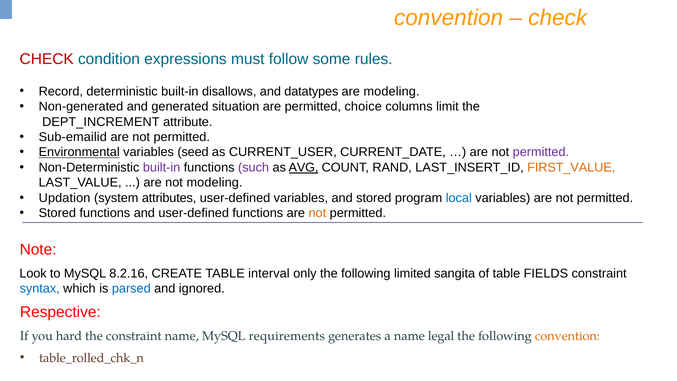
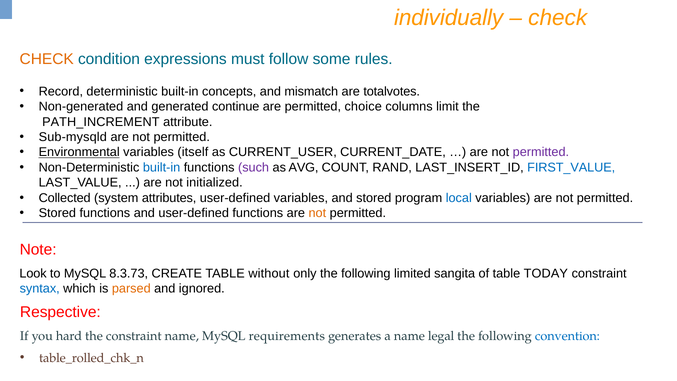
convention at (449, 18): convention -> individually
CHECK at (47, 59) colour: red -> orange
disallows: disallows -> concepts
datatypes: datatypes -> mismatch
are modeling: modeling -> totalvotes
situation: situation -> continue
DEPT_INCREMENT: DEPT_INCREMENT -> PATH_INCREMENT
Sub-emailid: Sub-emailid -> Sub-mysqld
seed: seed -> itself
built-in at (162, 167) colour: purple -> blue
AVG underline: present -> none
FIRST_VALUE colour: orange -> blue
not modeling: modeling -> initialized
Updation: Updation -> Collected
8.2.16: 8.2.16 -> 8.3.73
interval: interval -> without
FIELDS: FIELDS -> TODAY
parsed colour: blue -> orange
convention at (567, 336) colour: orange -> blue
